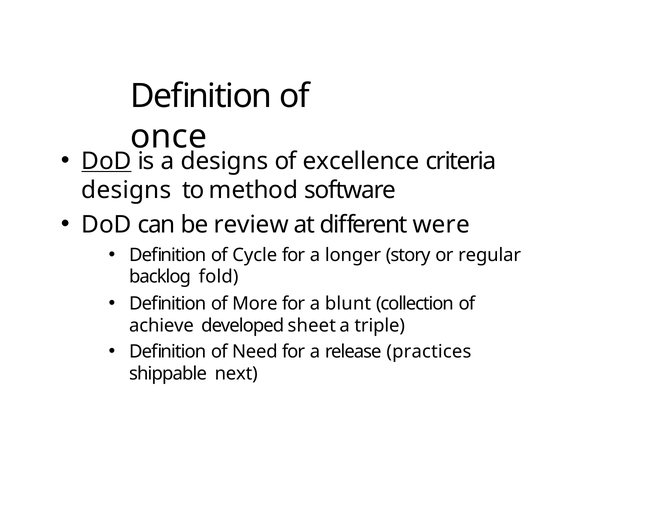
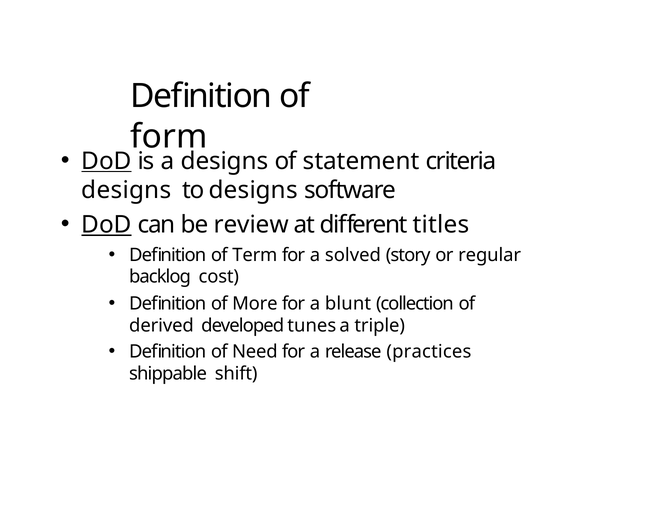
once: once -> form
excellence: excellence -> statement
to method: method -> designs
DoD at (106, 225) underline: none -> present
were: were -> titles
Cycle: Cycle -> Term
longer: longer -> solved
fold: fold -> cost
achieve: achieve -> derived
sheet: sheet -> tunes
next: next -> shift
